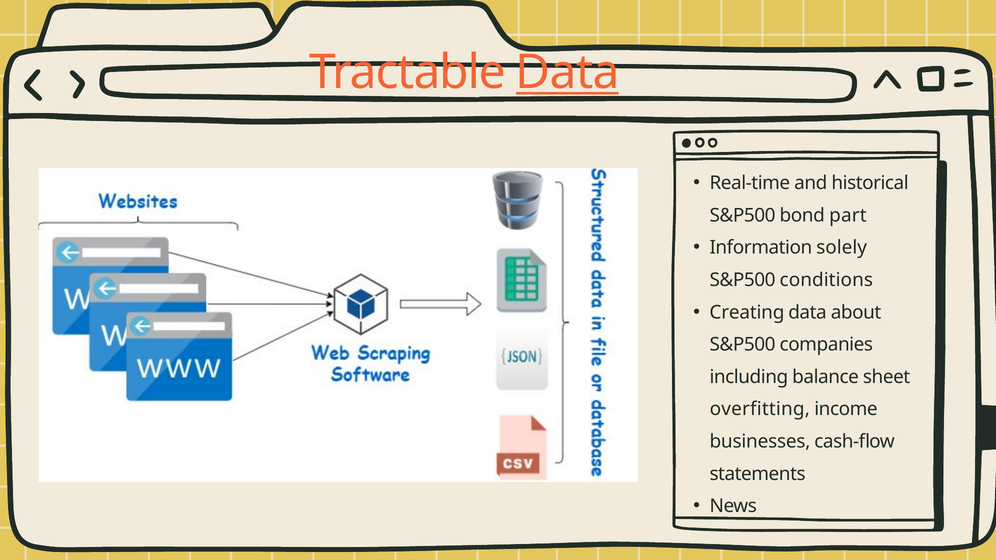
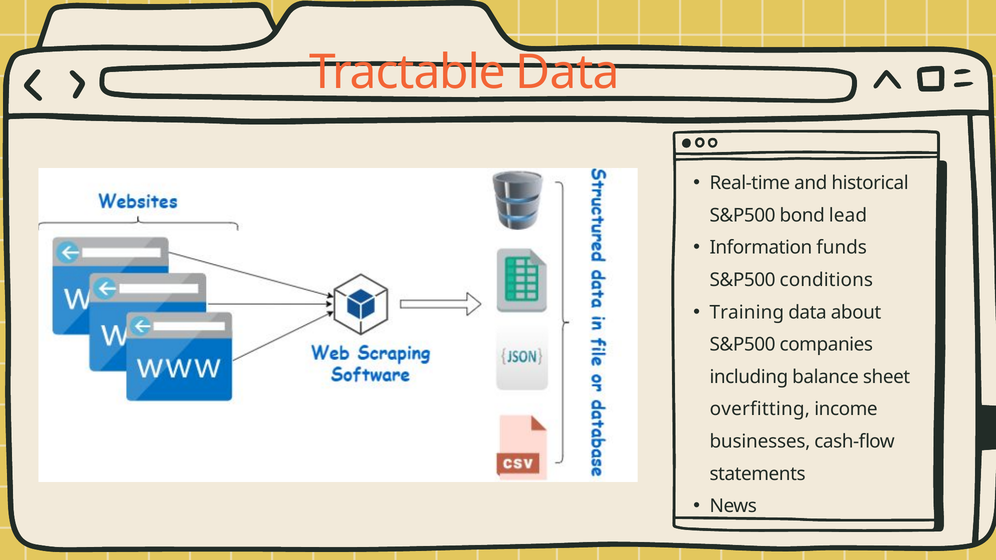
Data at (567, 73) underline: present -> none
part: part -> lead
solely: solely -> funds
Creating: Creating -> Training
